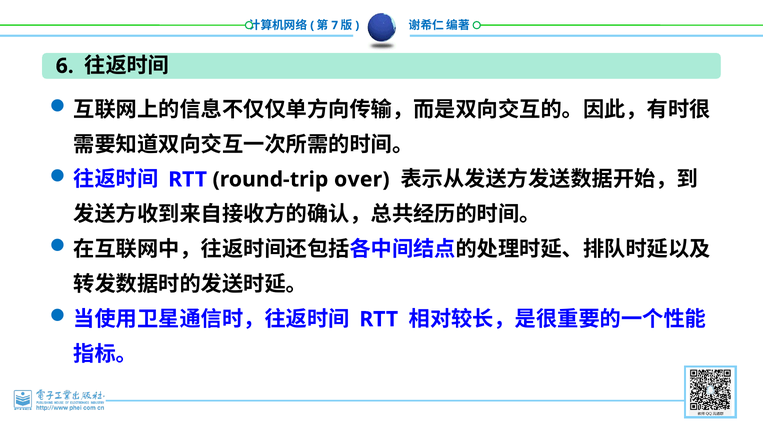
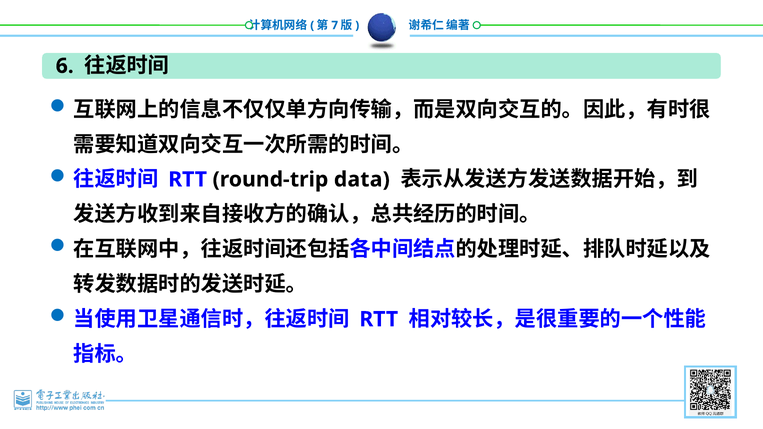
over: over -> data
